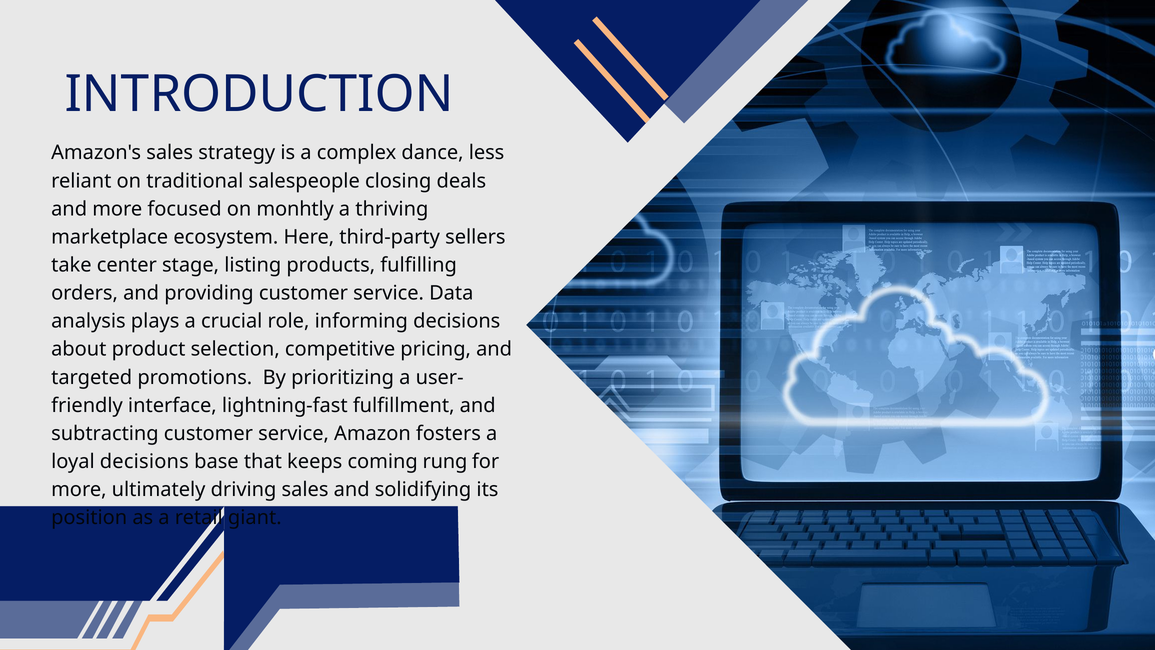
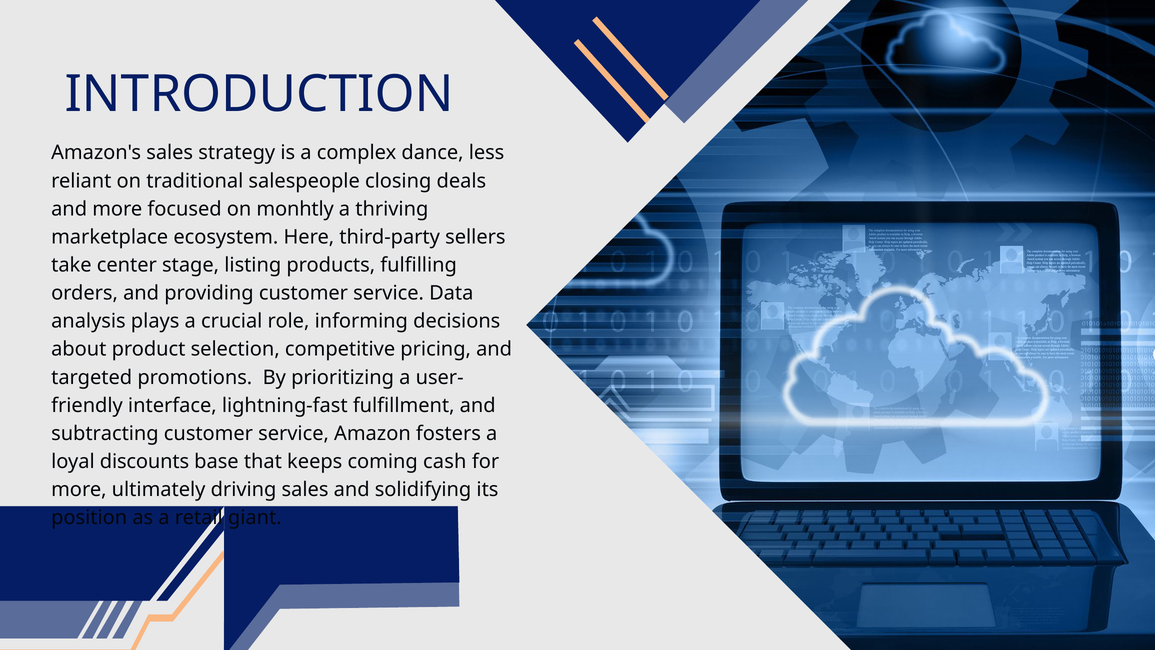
loyal decisions: decisions -> discounts
rung: rung -> cash
